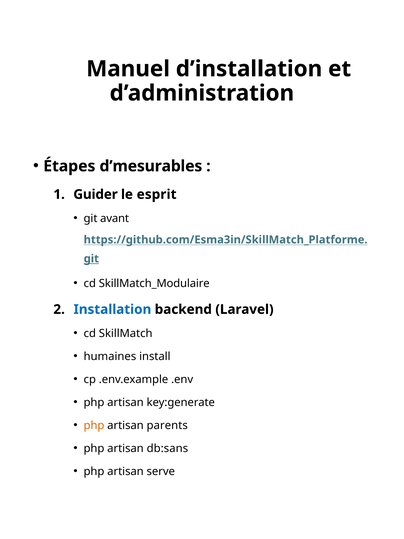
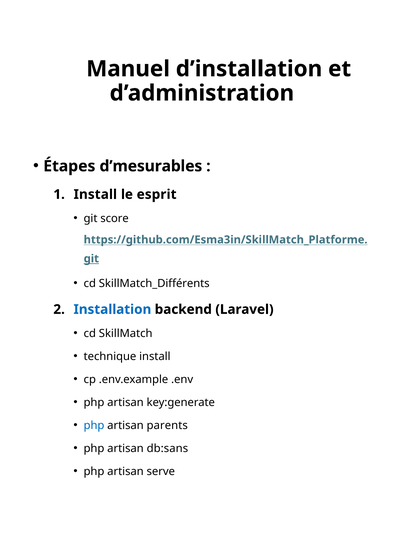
Guider at (96, 194): Guider -> Install
avant: avant -> score
SkillMatch_Modulaire: SkillMatch_Modulaire -> SkillMatch_Différents
humaines: humaines -> technique
php at (94, 425) colour: orange -> blue
